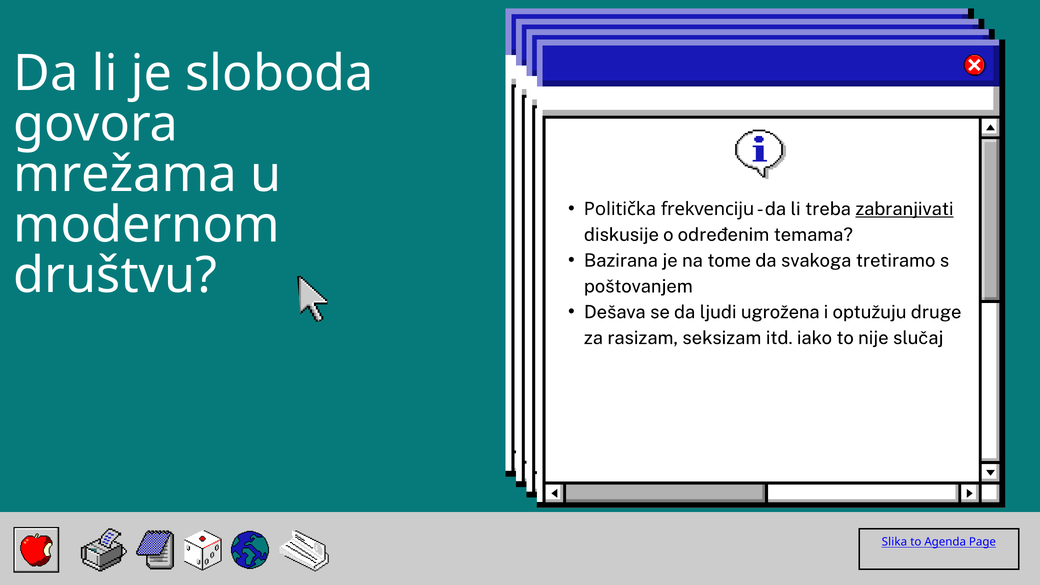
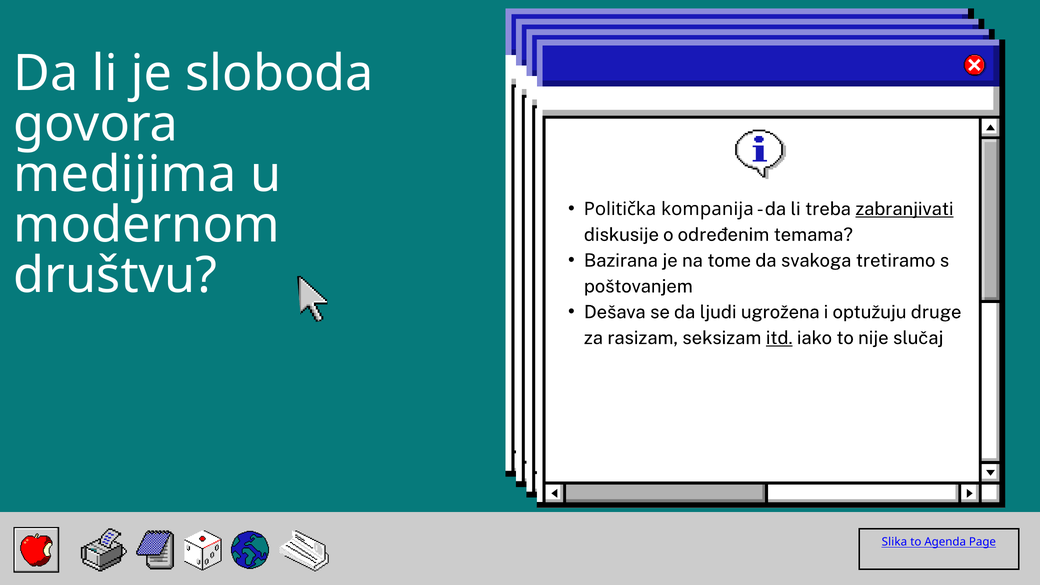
mrežama: mrežama -> medijima
frekvenciju: frekvenciju -> kompanija
itd underline: none -> present
